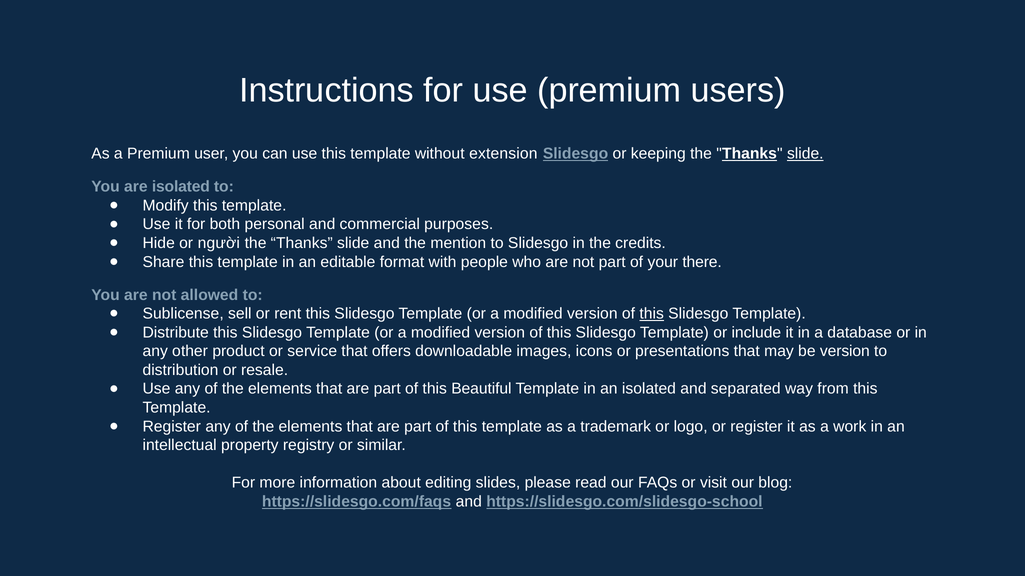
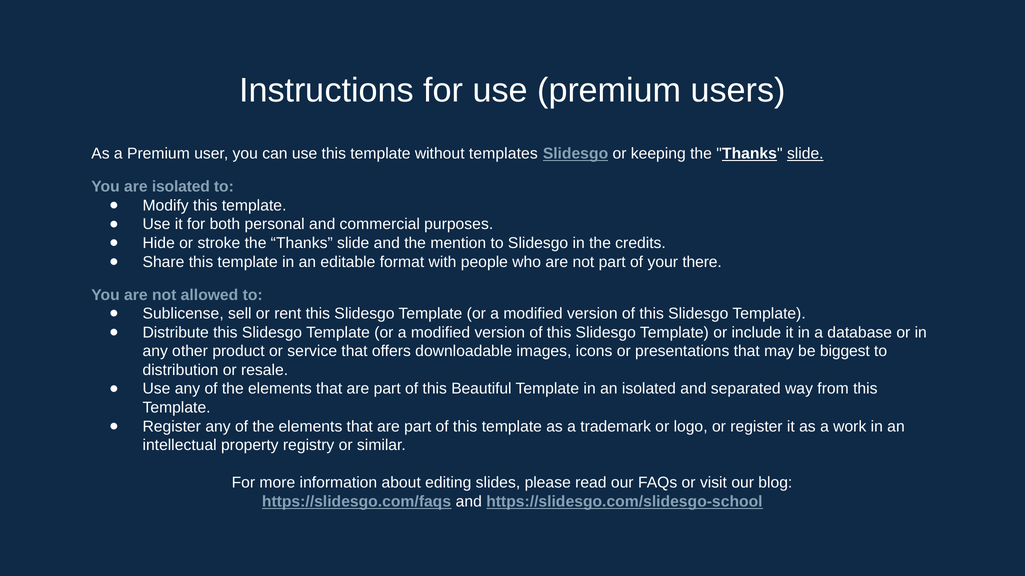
extension: extension -> templates
người: người -> stroke
this at (652, 314) underline: present -> none
be version: version -> biggest
